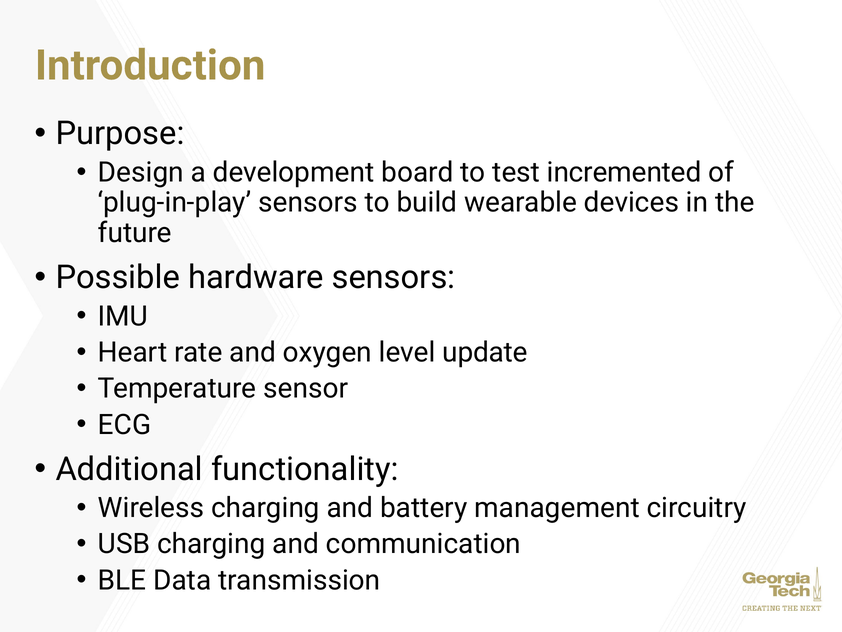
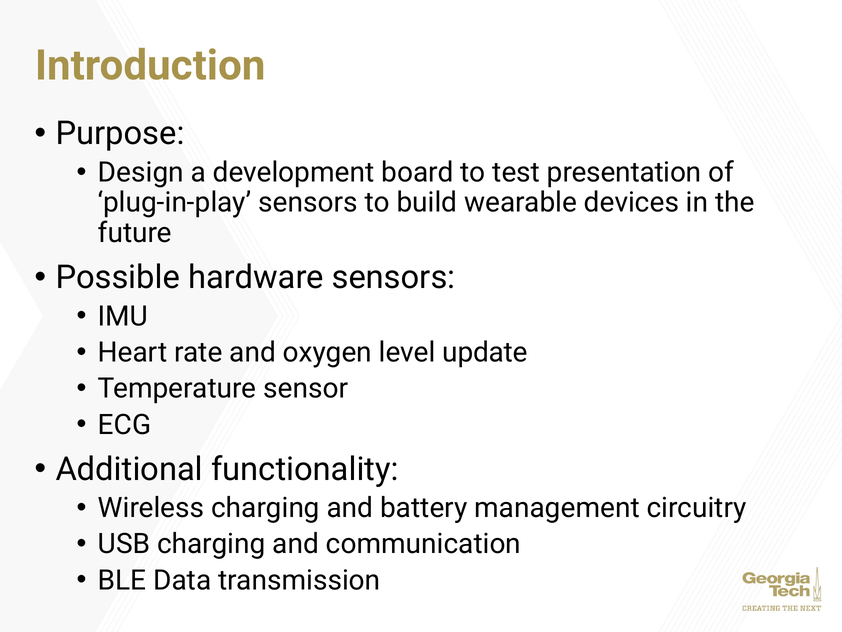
incremented: incremented -> presentation
